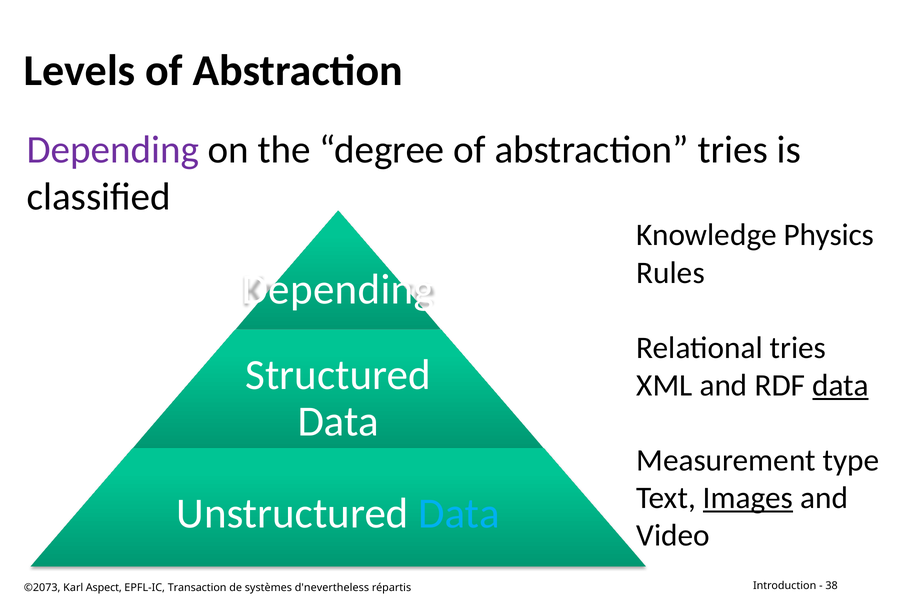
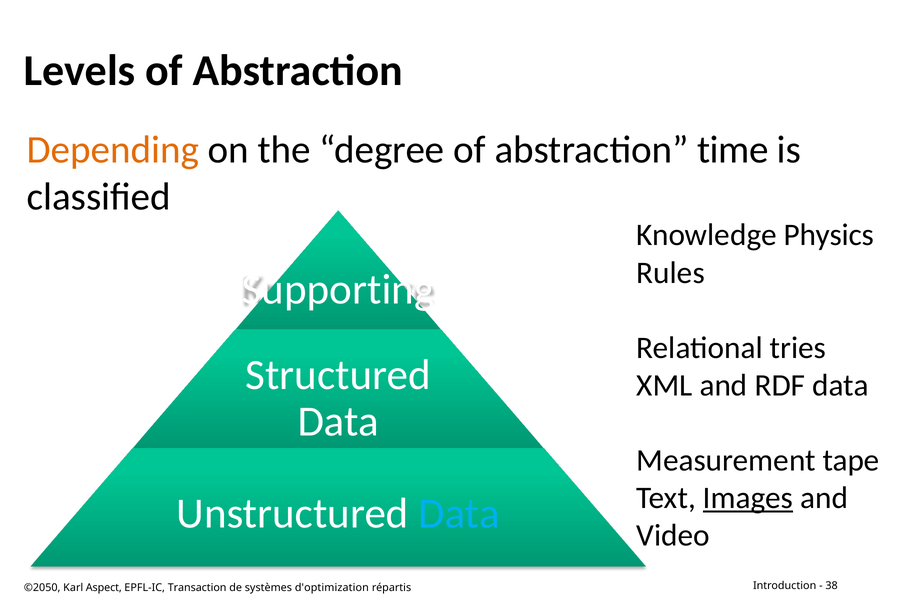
Depending at (113, 150) colour: purple -> orange
abstraction tries: tries -> time
Depending at (338, 290): Depending -> Supporting
data at (840, 386) underline: present -> none
type: type -> tape
©2073: ©2073 -> ©2050
d'nevertheless: d'nevertheless -> d'optimization
